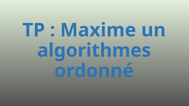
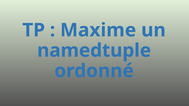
algorithmes: algorithmes -> namedtuple
